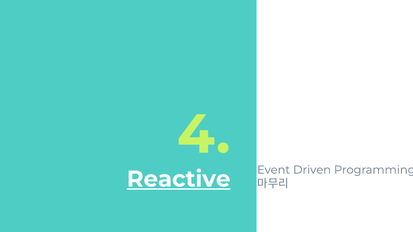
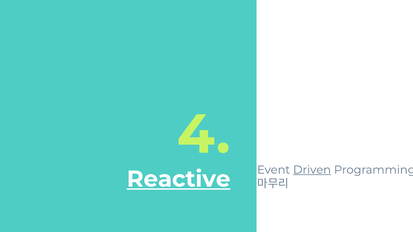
Driven underline: none -> present
